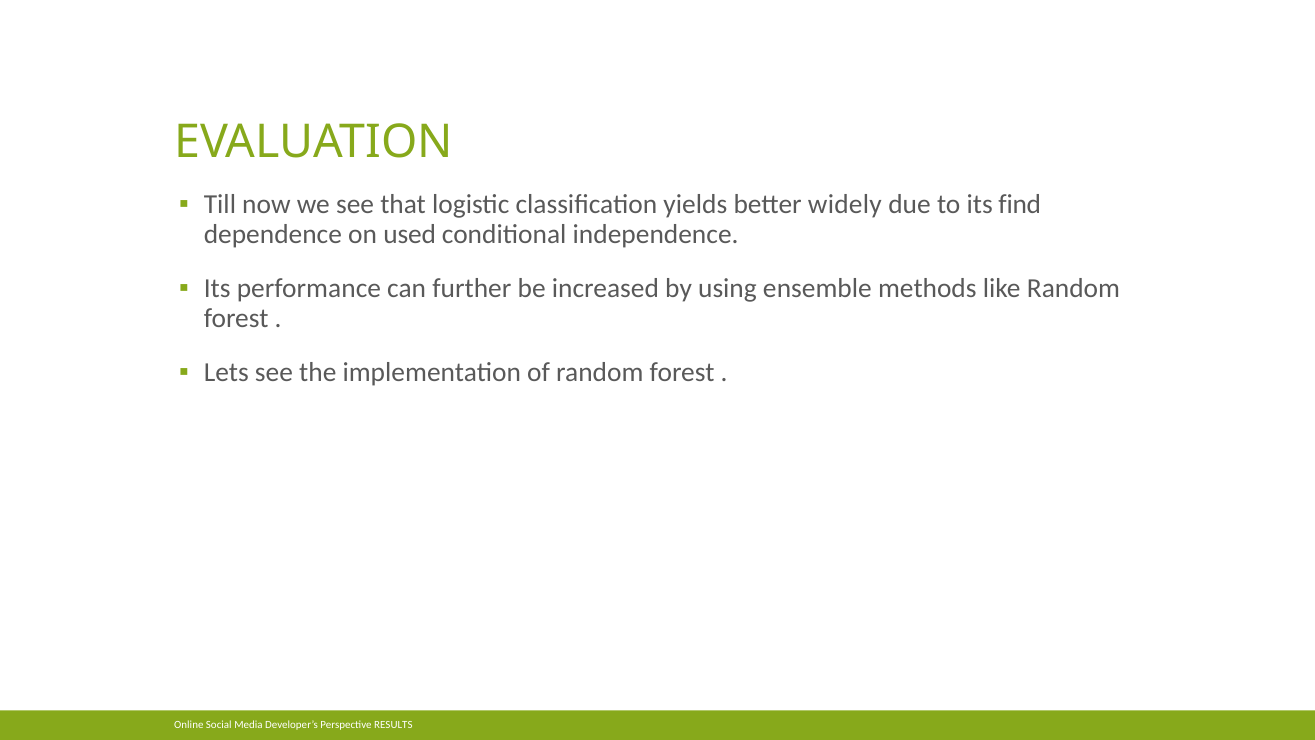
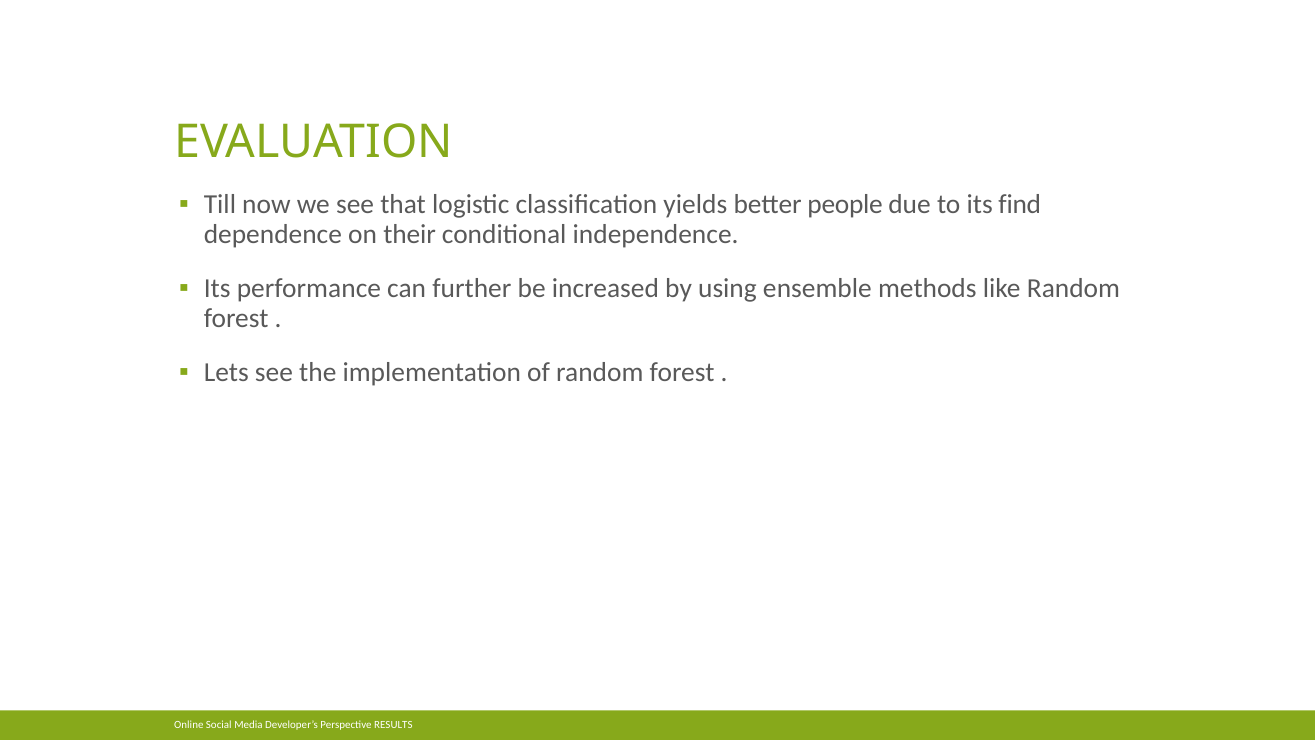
widely: widely -> people
used: used -> their
